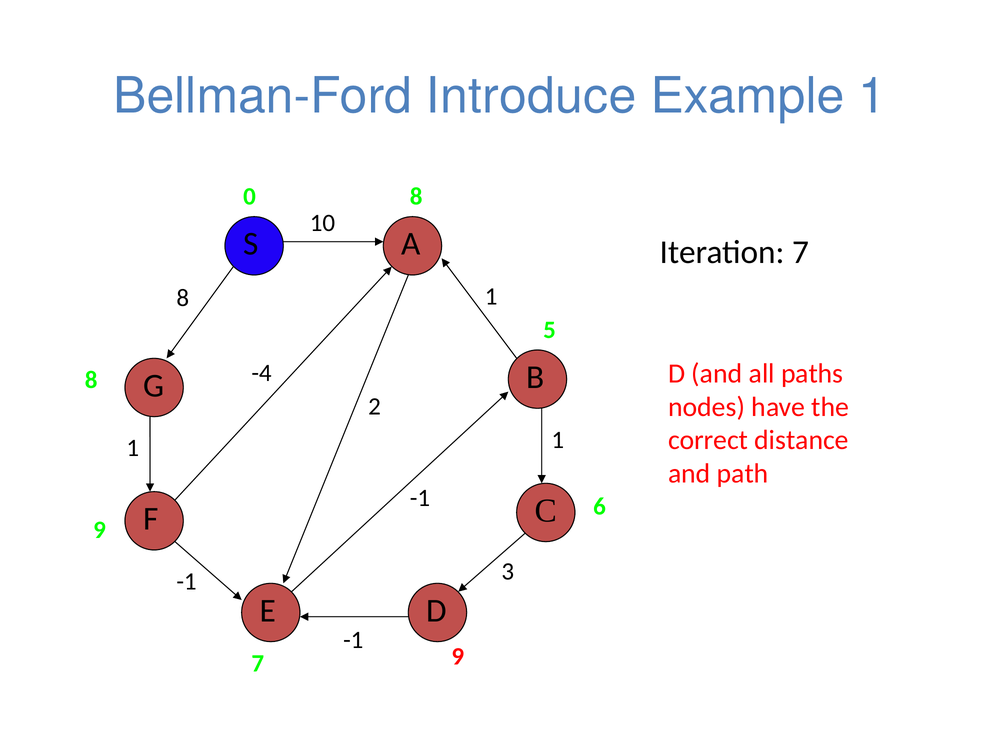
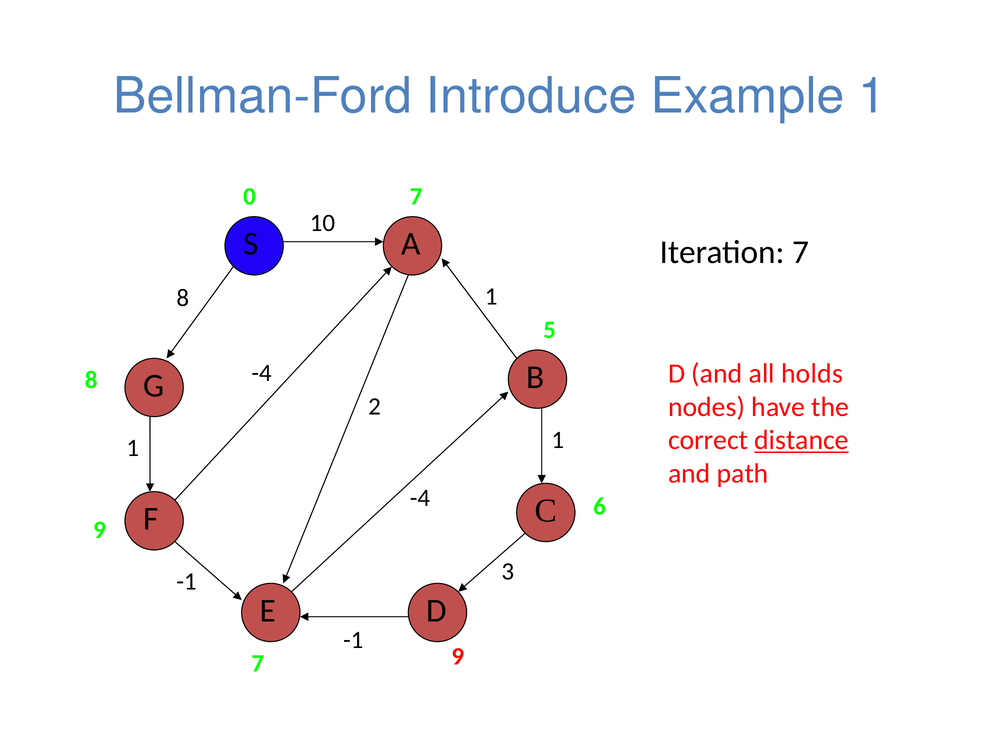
0 8: 8 -> 7
paths: paths -> holds
distance underline: none -> present
-1 at (420, 498): -1 -> -4
